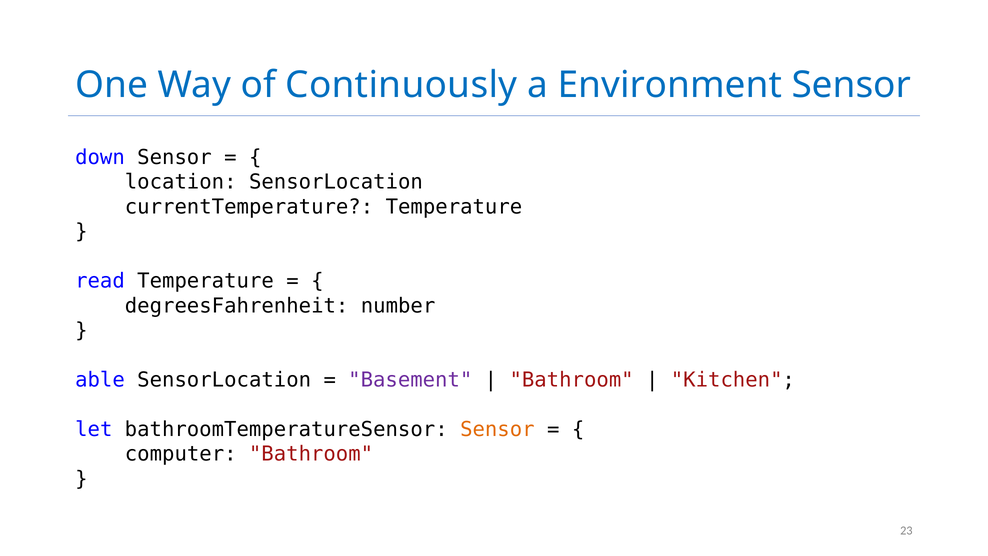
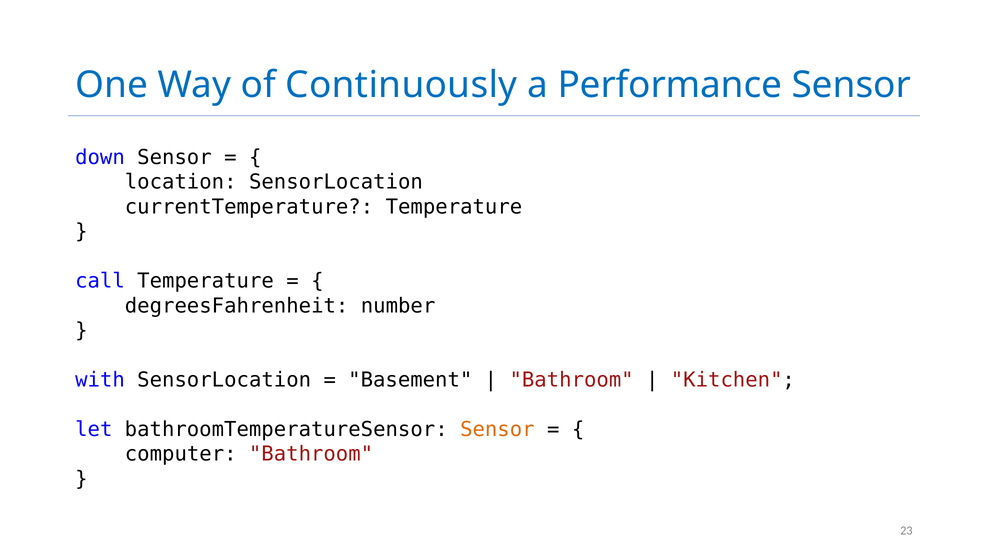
Environment: Environment -> Performance
read: read -> call
able: able -> with
Basement colour: purple -> black
